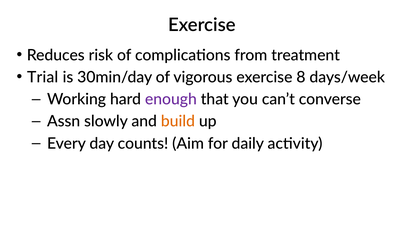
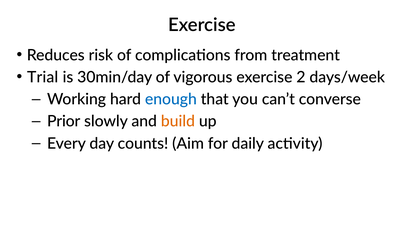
8: 8 -> 2
enough colour: purple -> blue
Assn: Assn -> Prior
